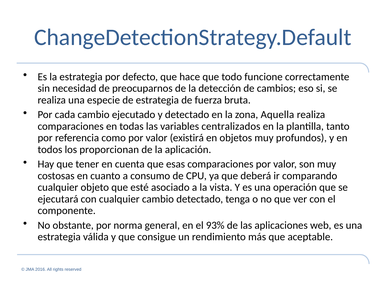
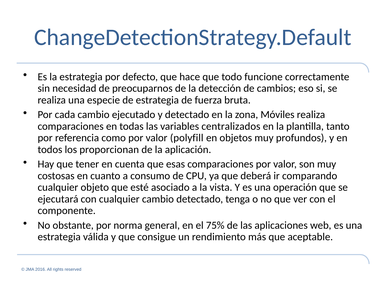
Aquella: Aquella -> Móviles
existirá: existirá -> polyfill
93%: 93% -> 75%
